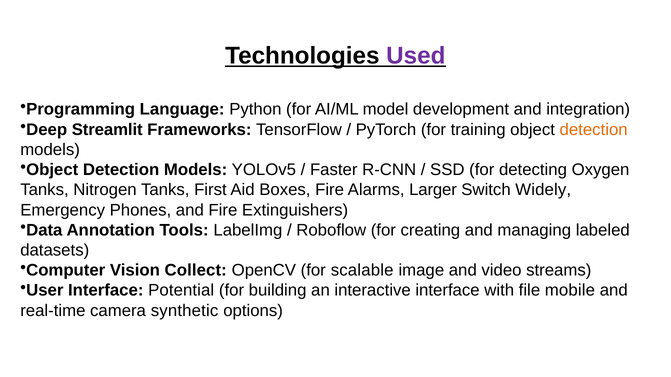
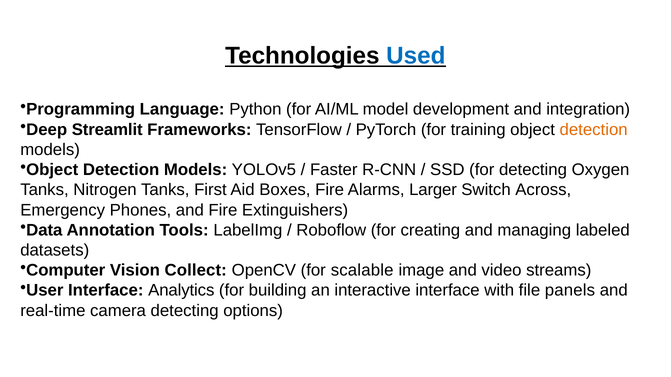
Used colour: purple -> blue
Widely: Widely -> Across
Potential: Potential -> Analytics
mobile: mobile -> panels
camera synthetic: synthetic -> detecting
